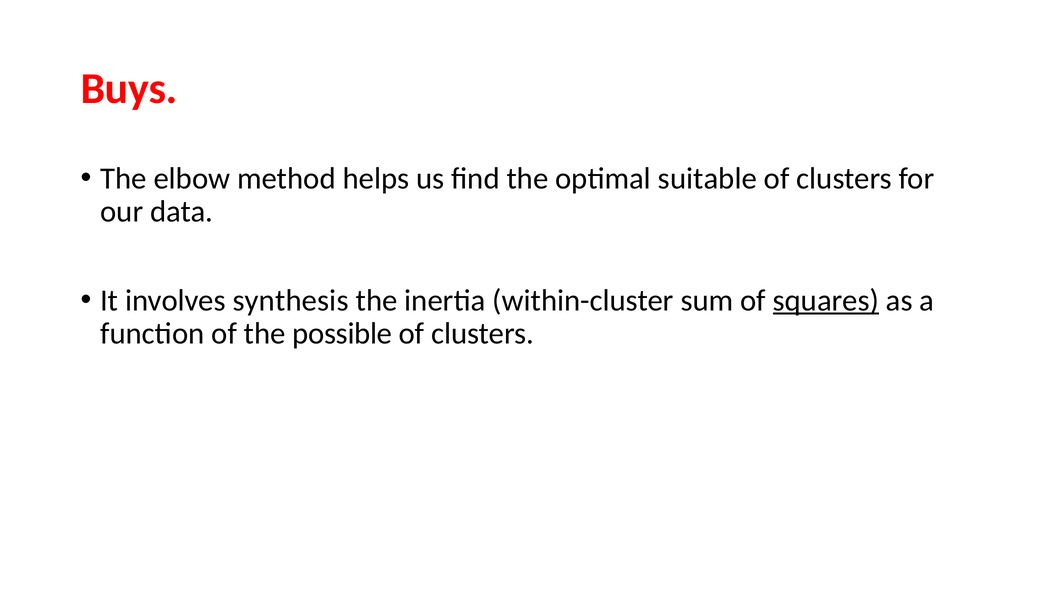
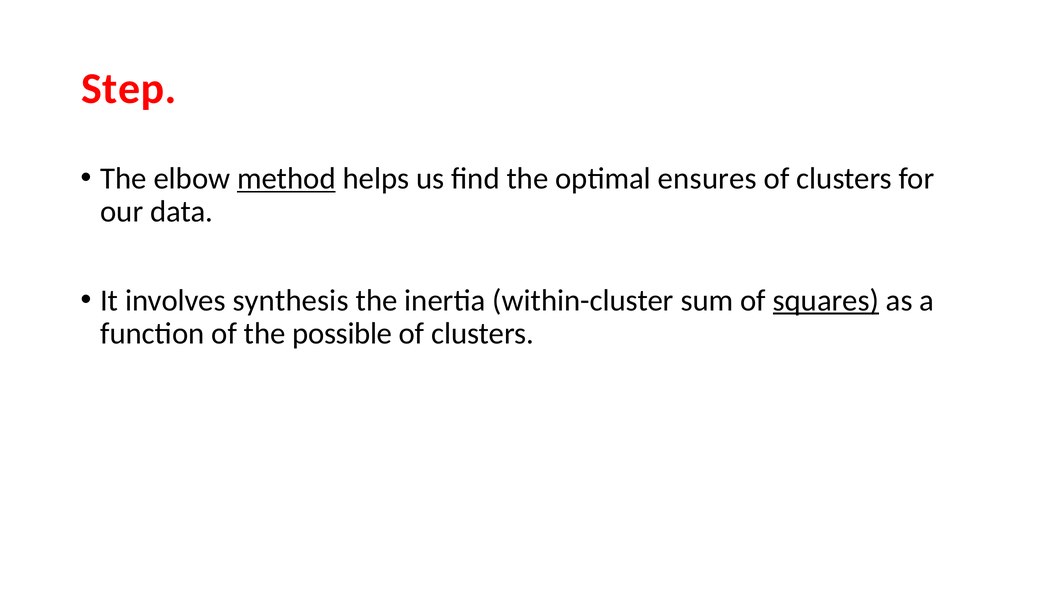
Buys: Buys -> Step
method underline: none -> present
suitable: suitable -> ensures
